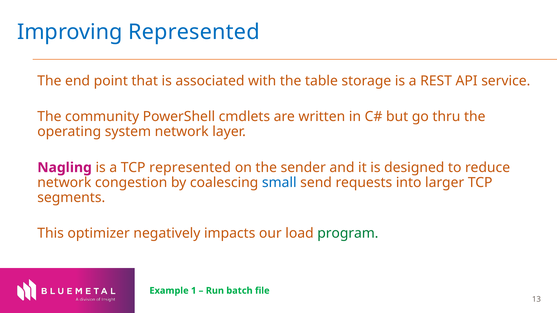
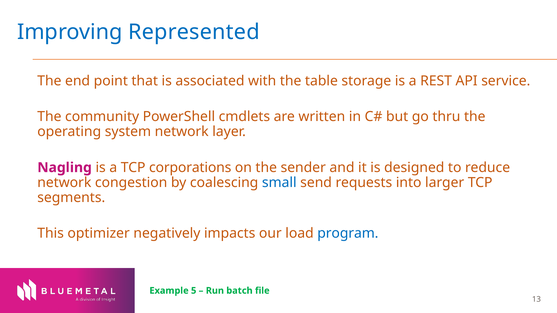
TCP represented: represented -> corporations
program colour: green -> blue
1: 1 -> 5
